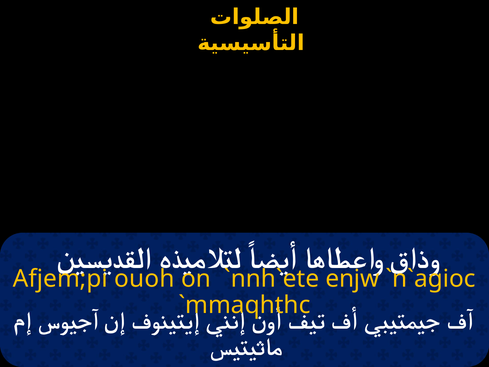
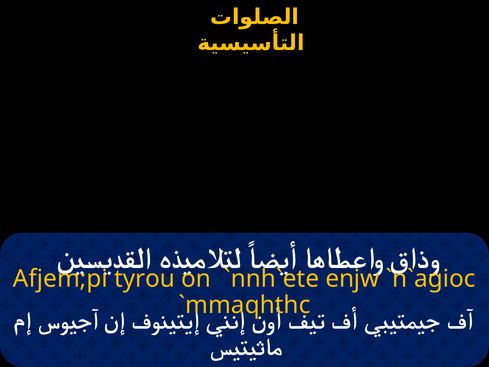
ouoh: ouoh -> tyrou
